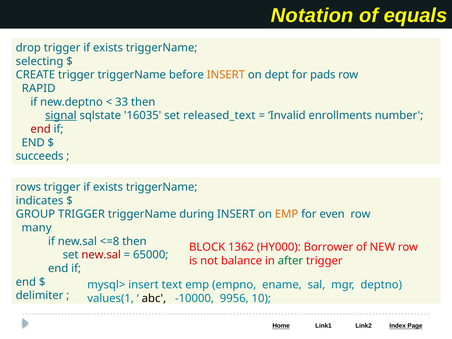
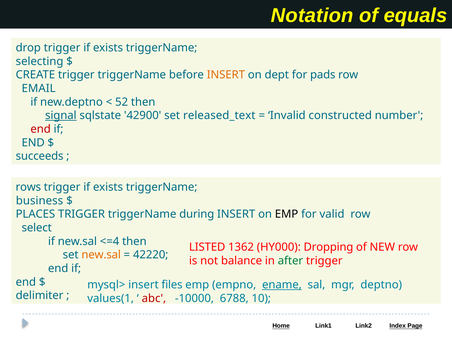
RAPID: RAPID -> EMAIL
33: 33 -> 52
16035: 16035 -> 42900
enrollments: enrollments -> constructed
indicates: indicates -> business
GROUP: GROUP -> PLACES
EMP at (287, 214) colour: orange -> black
even: even -> valid
many: many -> select
<=8: <=8 -> <=4
BLOCK: BLOCK -> LISTED
Borrower: Borrower -> Dropping
new.sal at (101, 255) colour: red -> orange
65000: 65000 -> 42220
text: text -> files
ename underline: none -> present
abc colour: black -> red
9956: 9956 -> 6788
